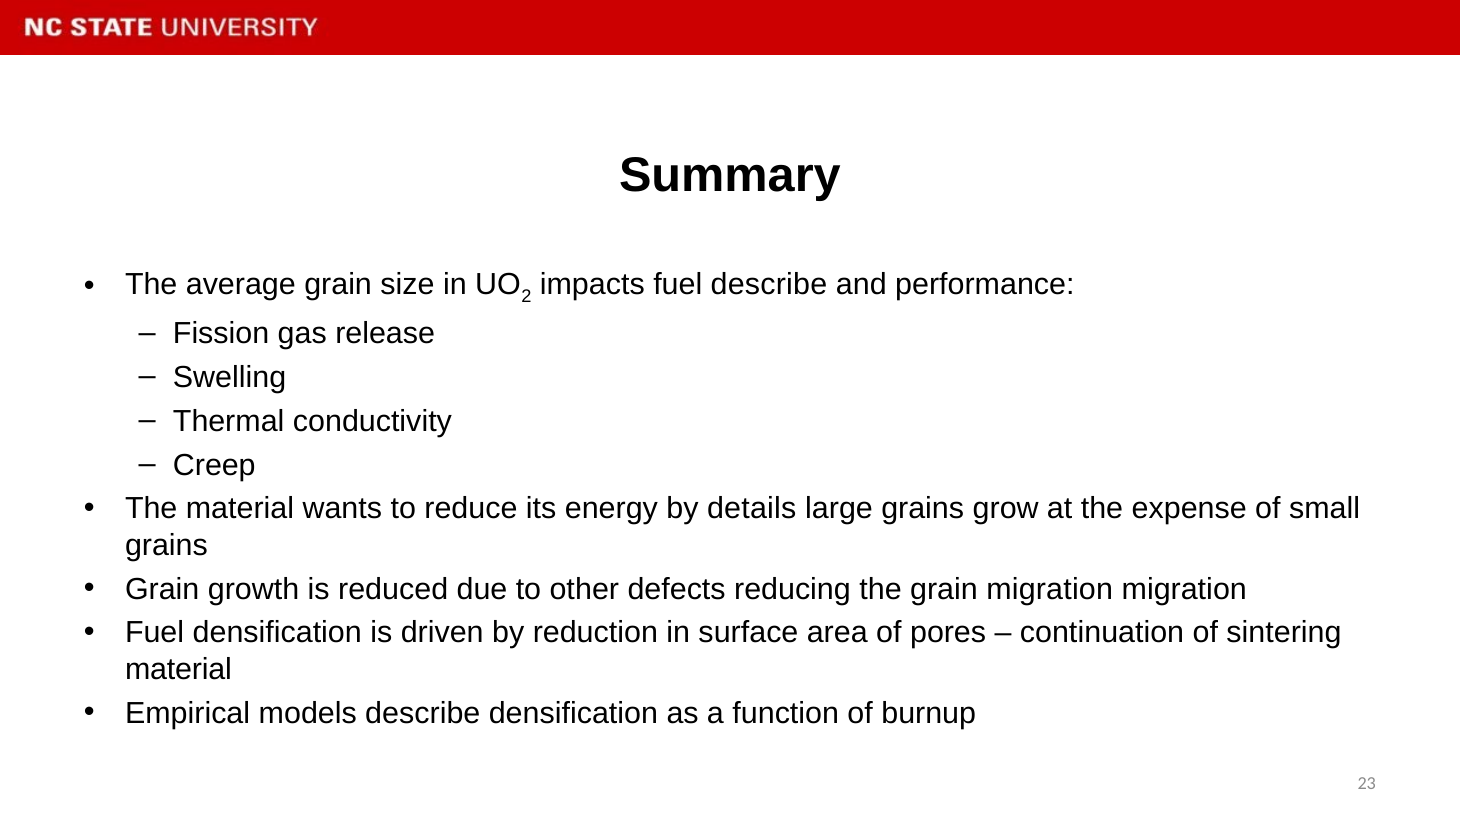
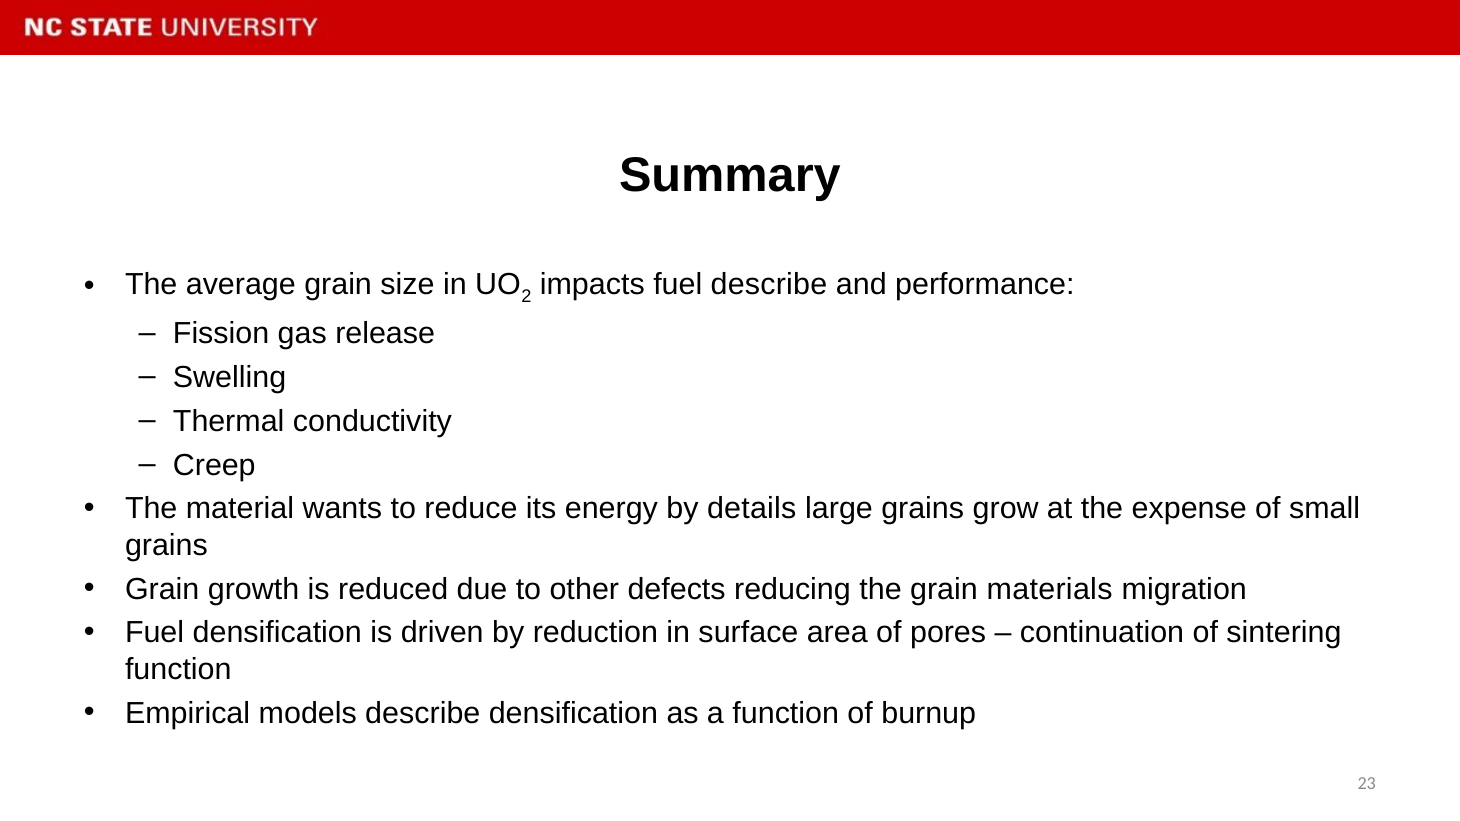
grain migration: migration -> materials
material at (178, 670): material -> function
